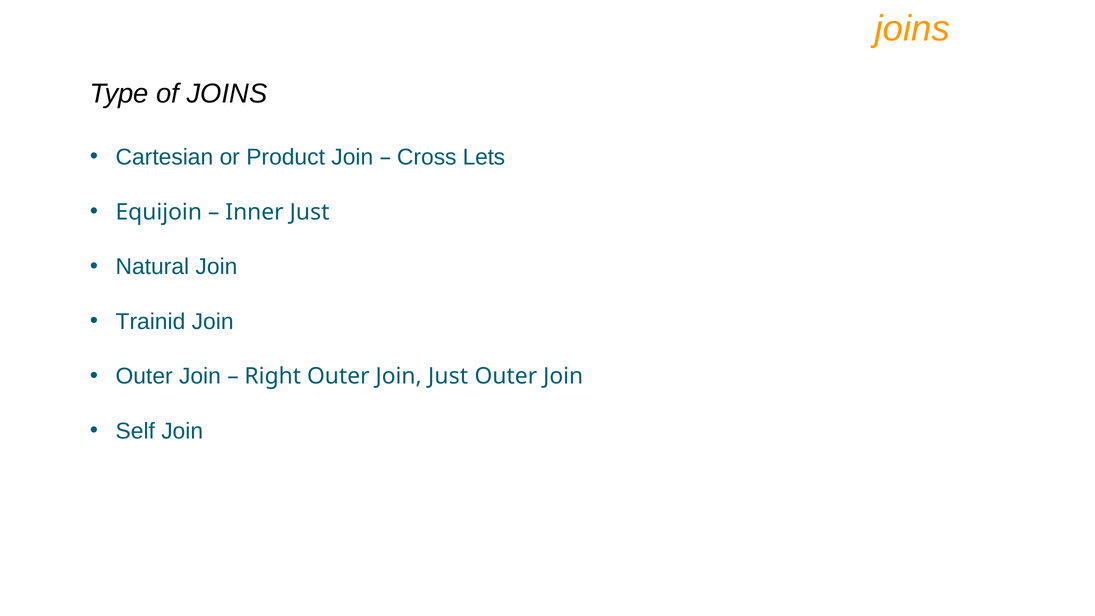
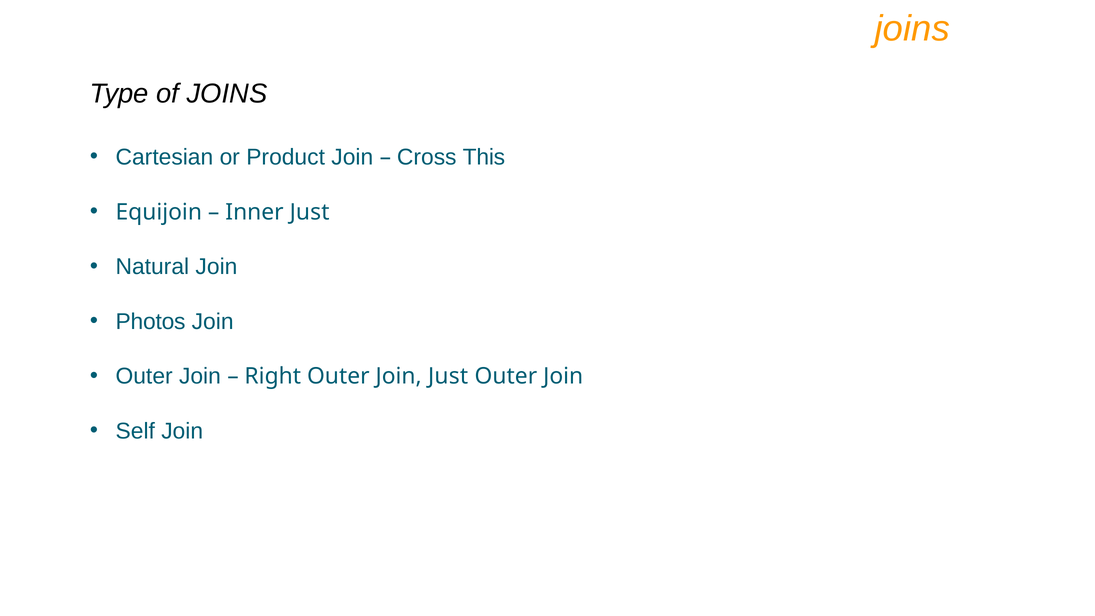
Lets: Lets -> This
Trainid: Trainid -> Photos
